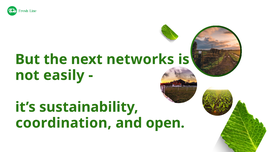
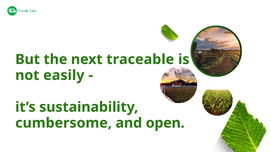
networks: networks -> traceable
coordination: coordination -> cumbersome
